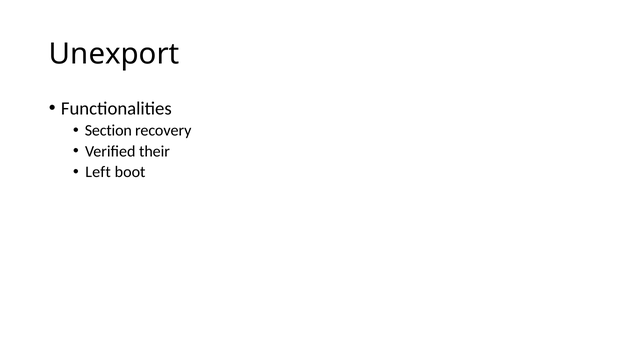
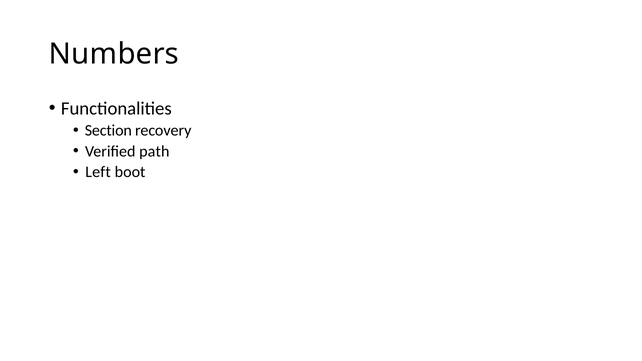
Unexport: Unexport -> Numbers
their: their -> path
